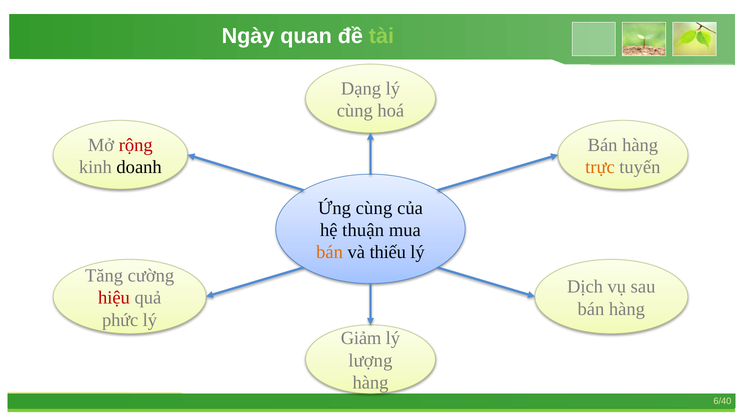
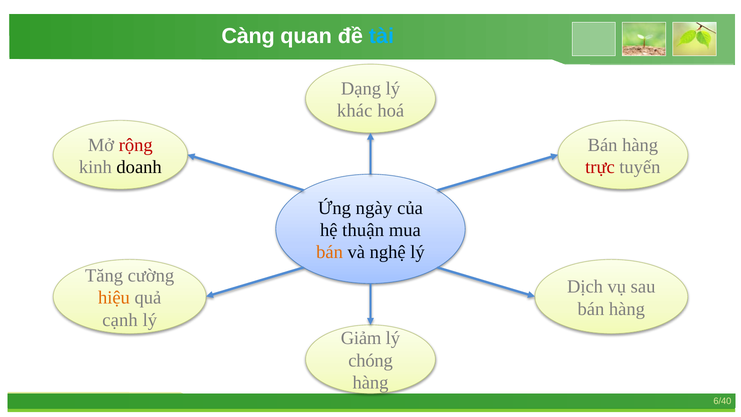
Ngày: Ngày -> Càng
tài colour: light green -> light blue
cùng at (355, 111): cùng -> khác
trực colour: orange -> red
Ứng cùng: cùng -> ngày
thiếu: thiếu -> nghệ
hiệu colour: red -> orange
phức: phức -> cạnh
lượng: lượng -> chóng
